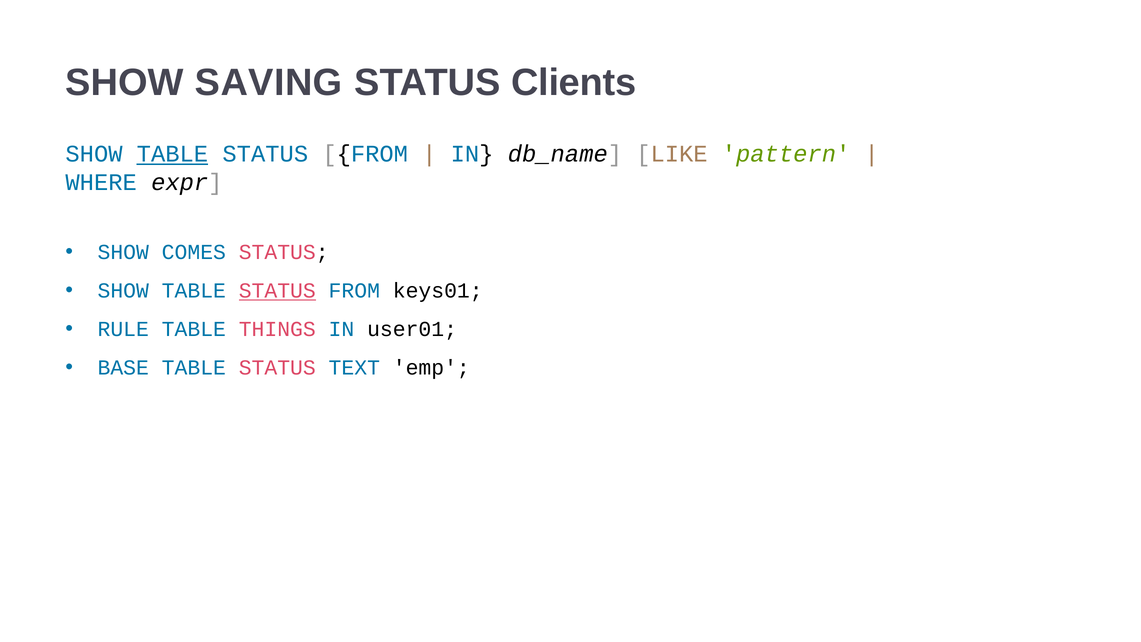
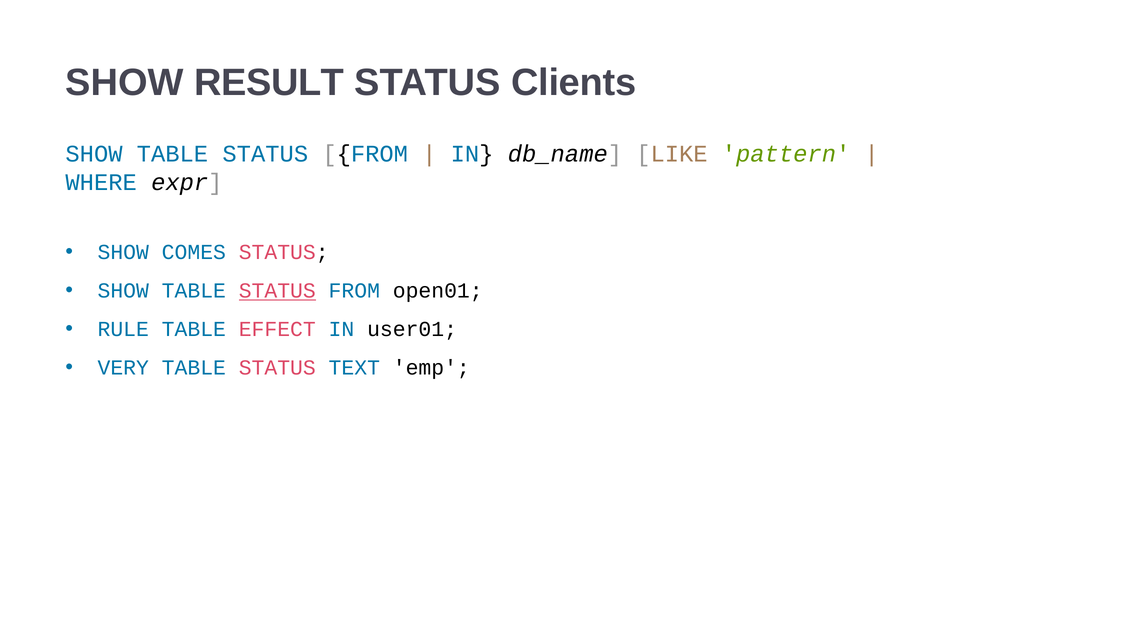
SAVING: SAVING -> RESULT
TABLE at (172, 154) underline: present -> none
keys01: keys01 -> open01
THINGS: THINGS -> EFFECT
BASE: BASE -> VERY
